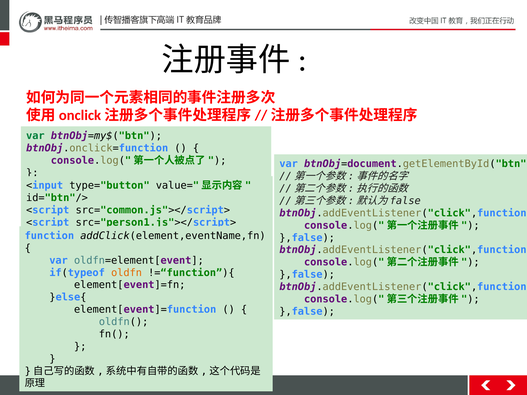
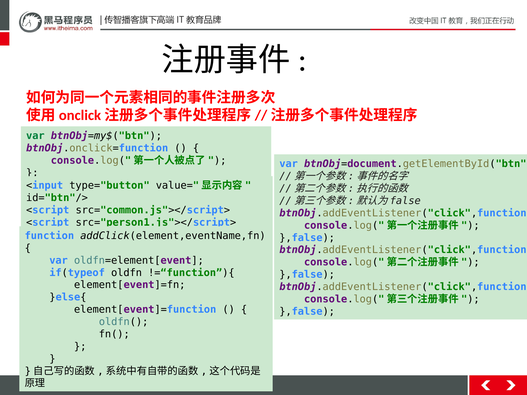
oldfn colour: orange -> black
